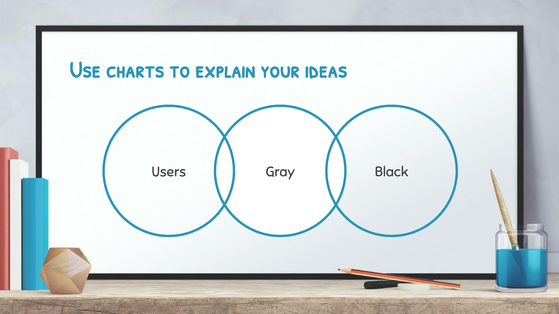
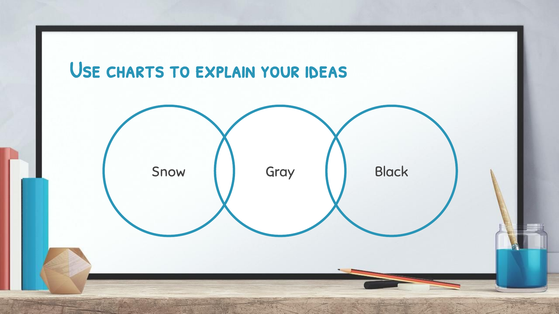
Users: Users -> Snow
